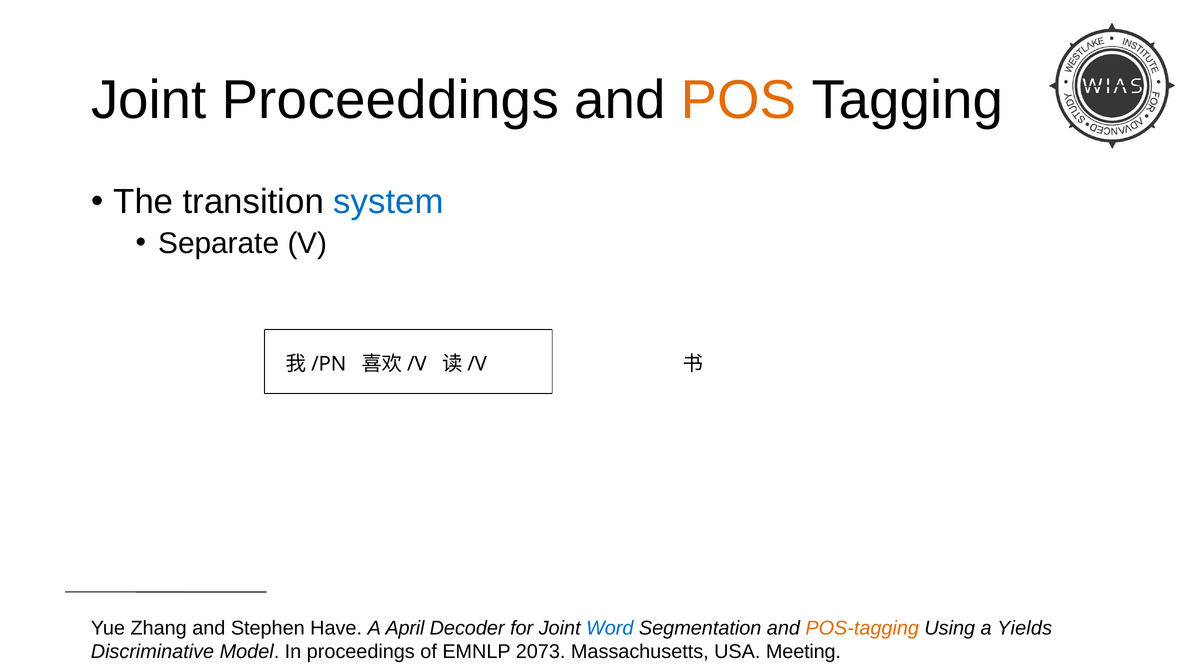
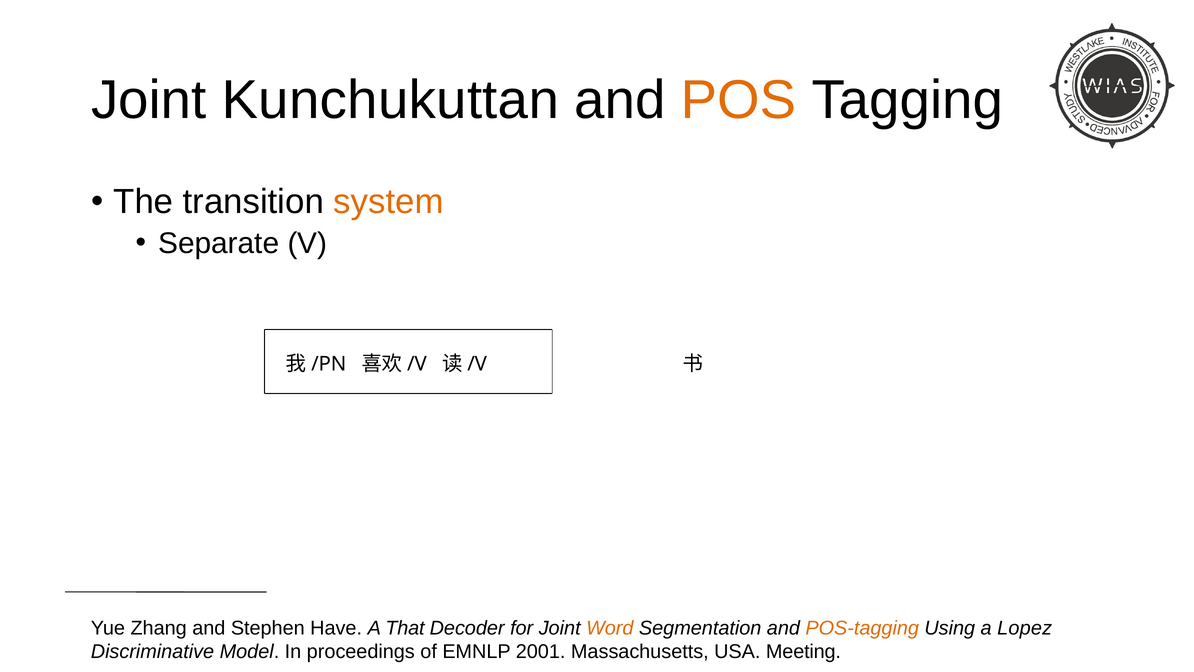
Proceeddings: Proceeddings -> Kunchukuttan
system colour: blue -> orange
April: April -> That
Word colour: blue -> orange
Yields: Yields -> Lopez
2073: 2073 -> 2001
